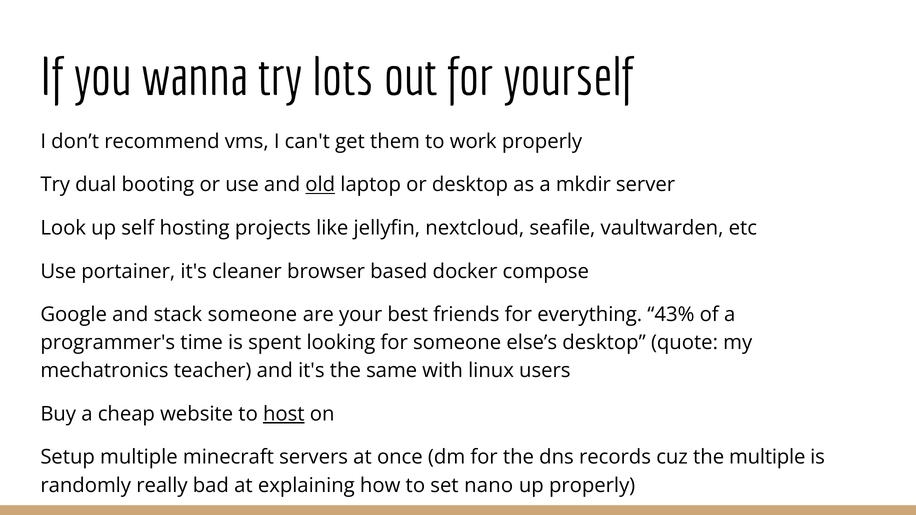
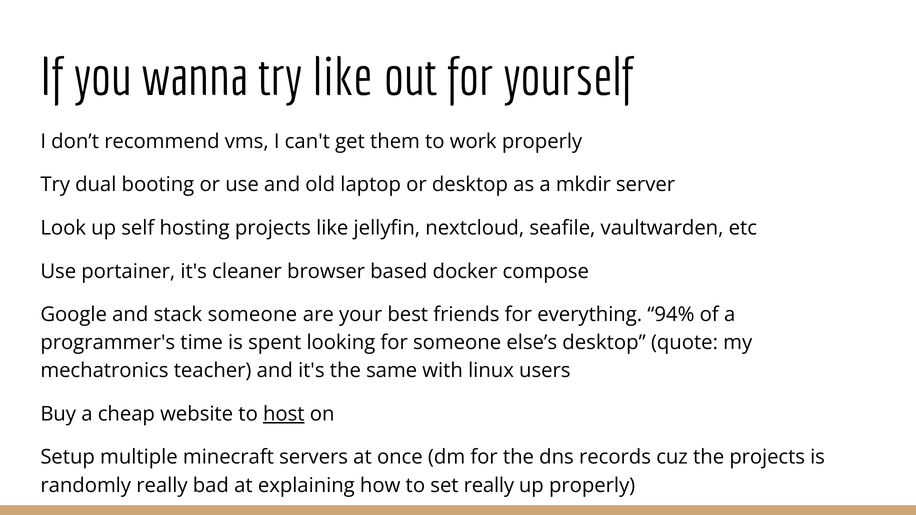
try lots: lots -> like
old underline: present -> none
43%: 43% -> 94%
the multiple: multiple -> projects
set nano: nano -> really
